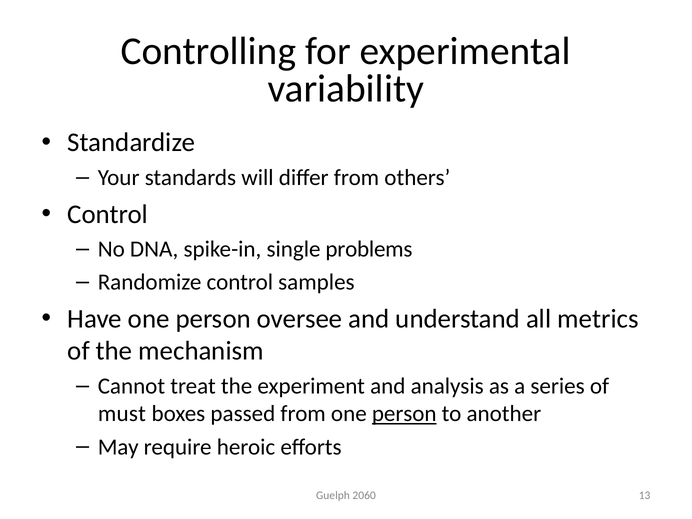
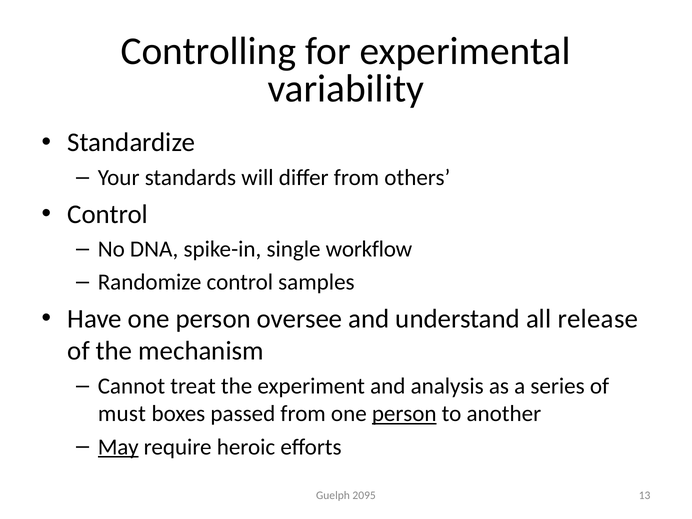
problems: problems -> workflow
metrics: metrics -> release
May underline: none -> present
2060: 2060 -> 2095
